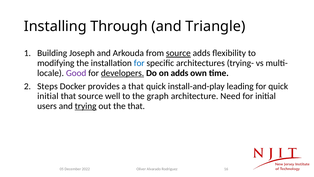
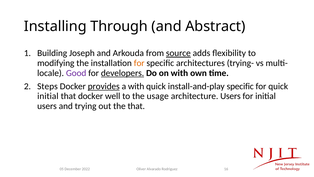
Triangle: Triangle -> Abstract
for at (139, 63) colour: blue -> orange
on adds: adds -> with
provides underline: none -> present
a that: that -> with
install-and-play leading: leading -> specific
that source: source -> docker
graph: graph -> usage
architecture Need: Need -> Users
trying underline: present -> none
